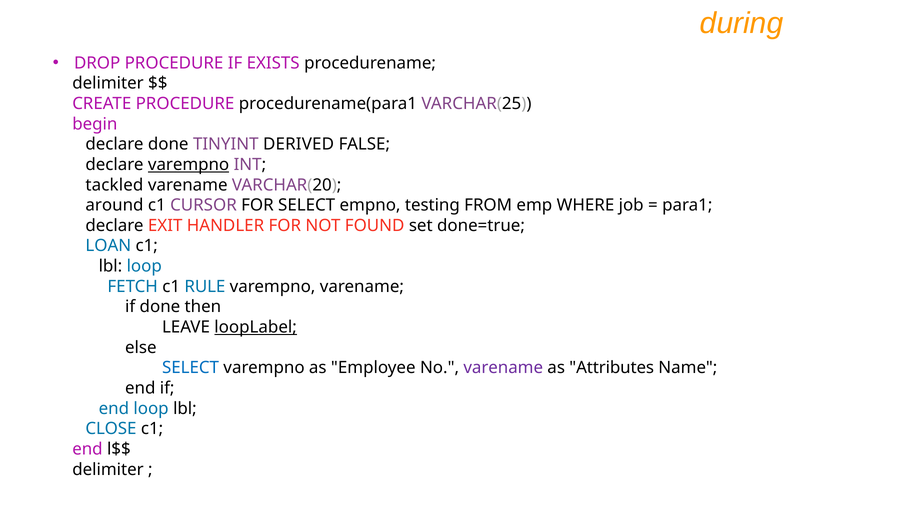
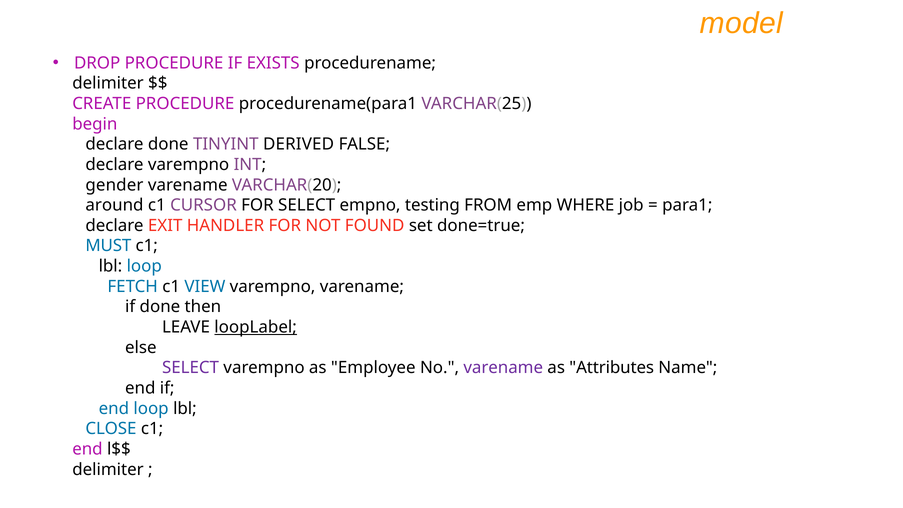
during: during -> model
varempno at (189, 165) underline: present -> none
tackled: tackled -> gender
LOAN: LOAN -> MUST
RULE: RULE -> VIEW
SELECT at (191, 368) colour: blue -> purple
